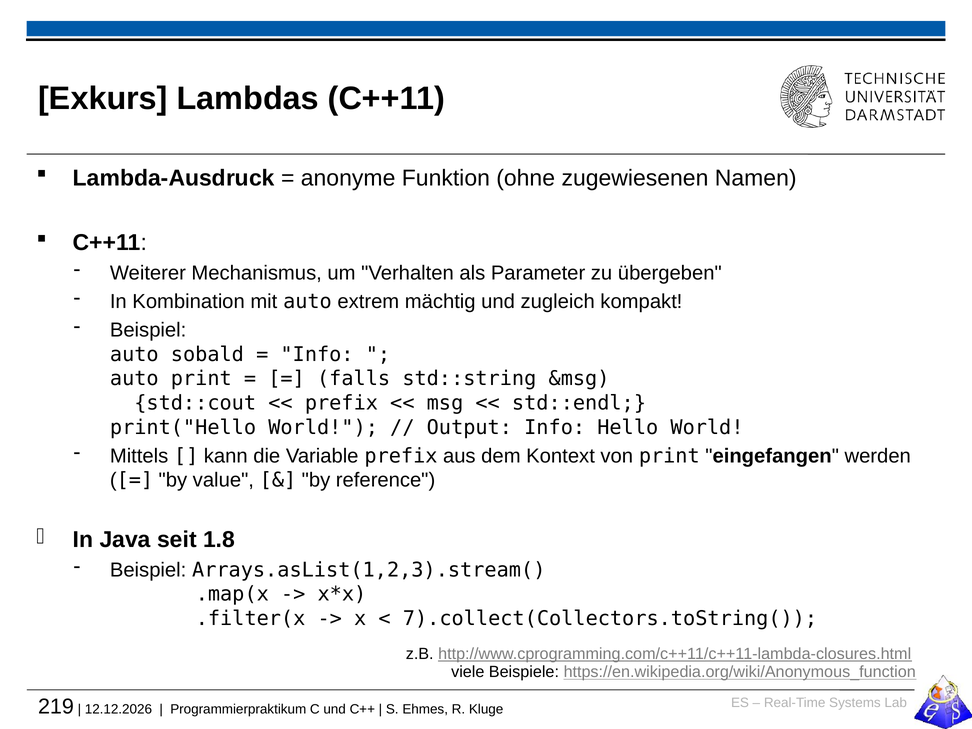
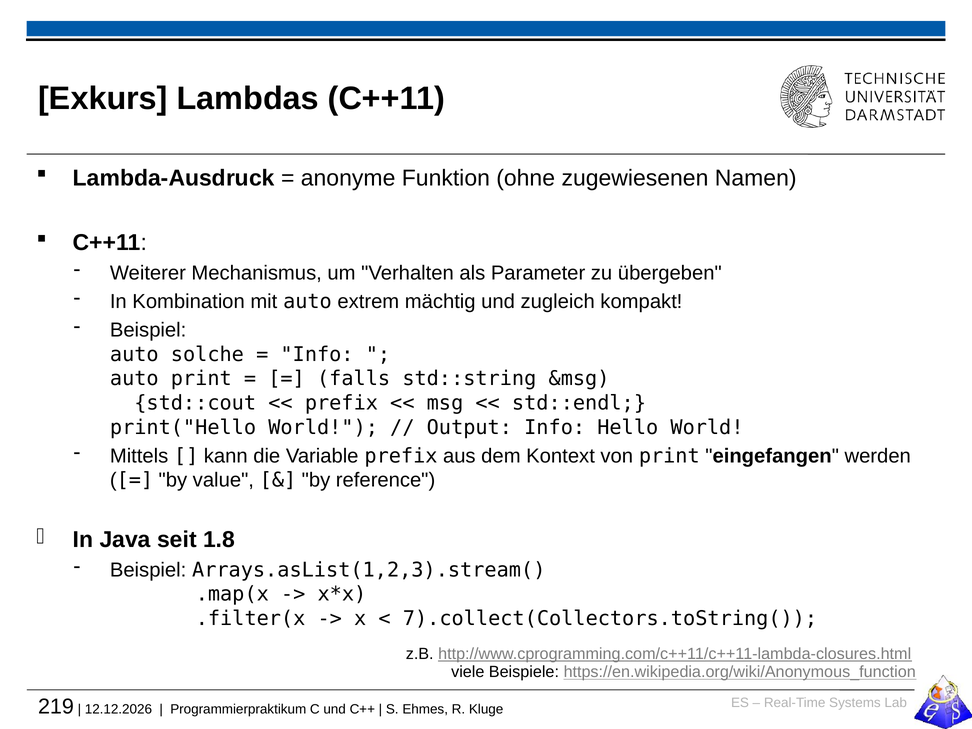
sobald: sobald -> solche
